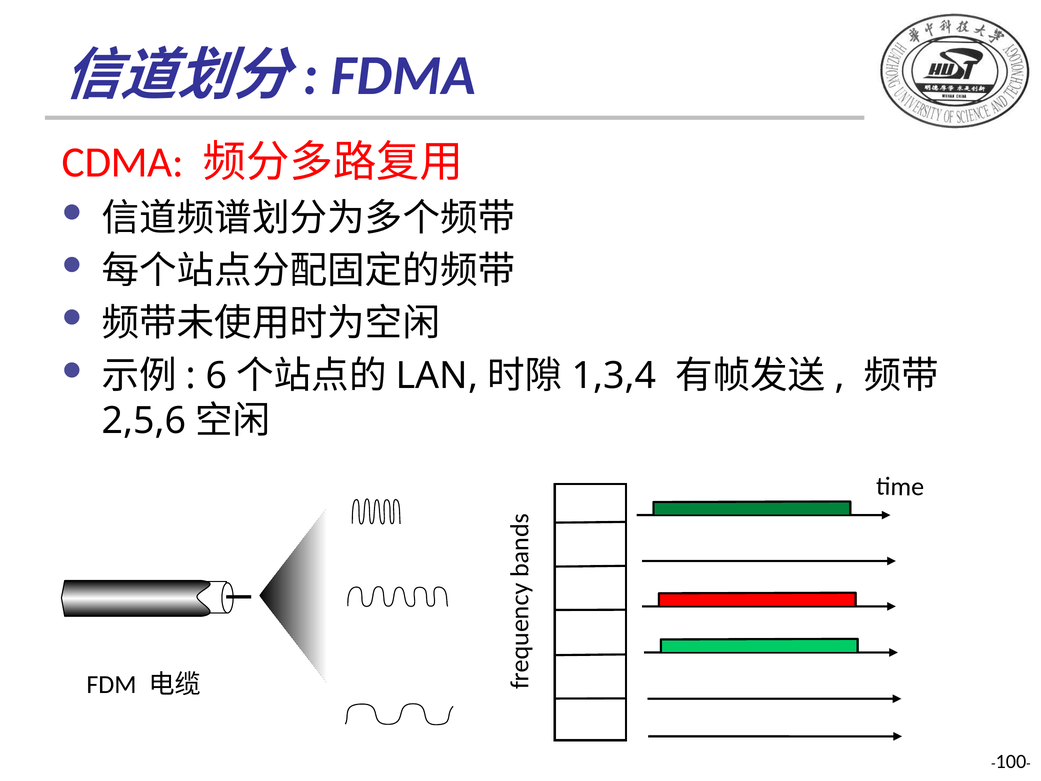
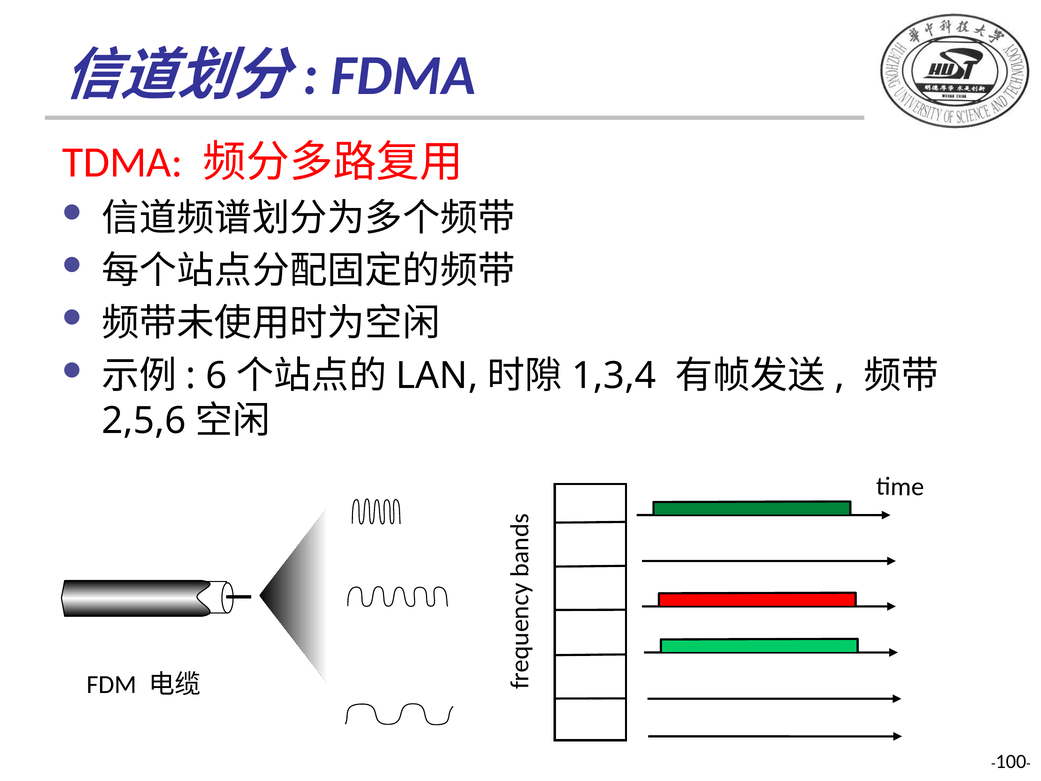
CDMA: CDMA -> TDMA
